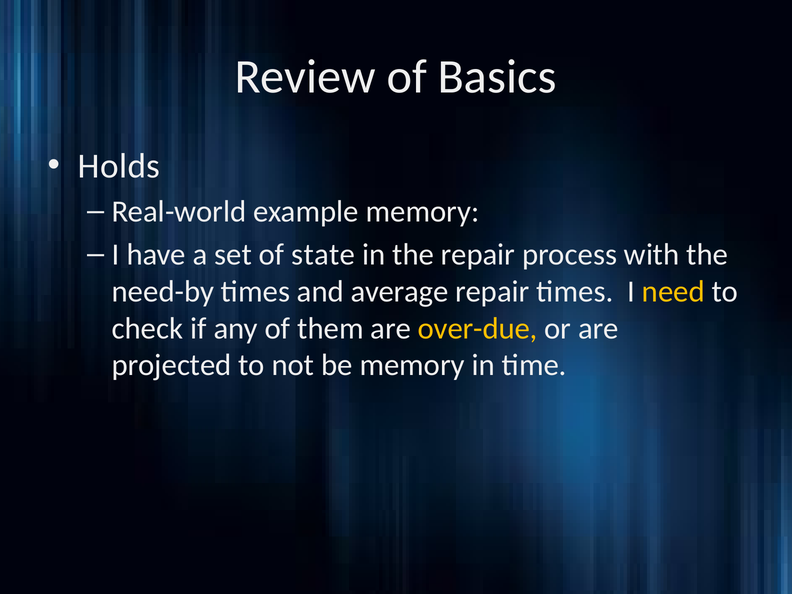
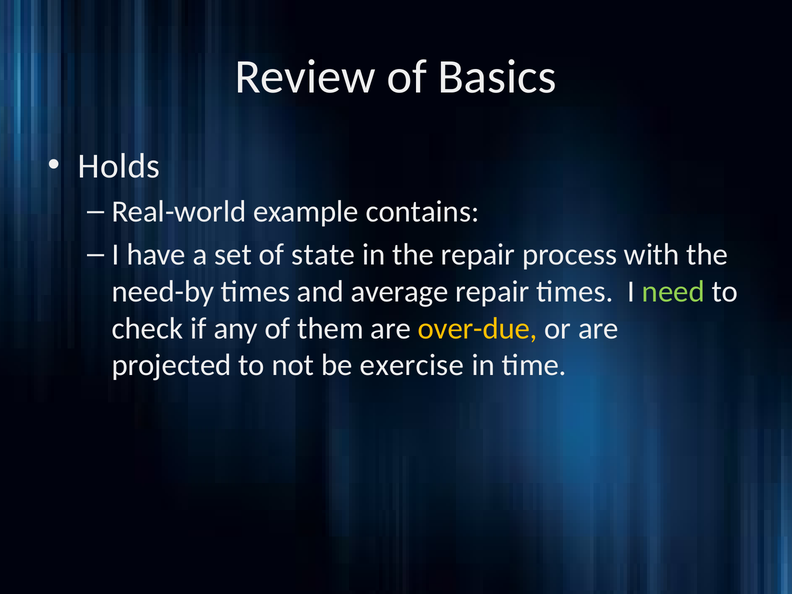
example memory: memory -> contains
need colour: yellow -> light green
be memory: memory -> exercise
